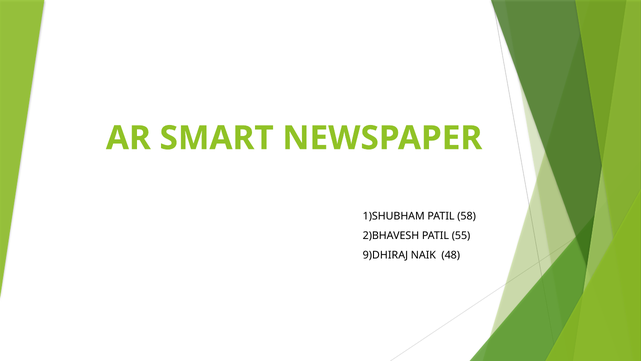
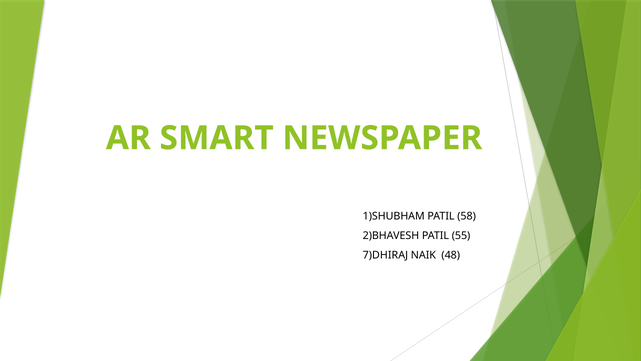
9)DHIRAJ: 9)DHIRAJ -> 7)DHIRAJ
